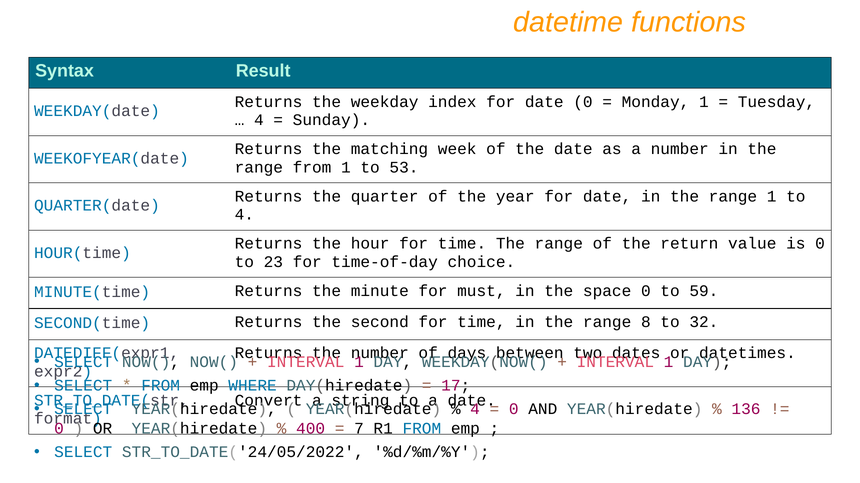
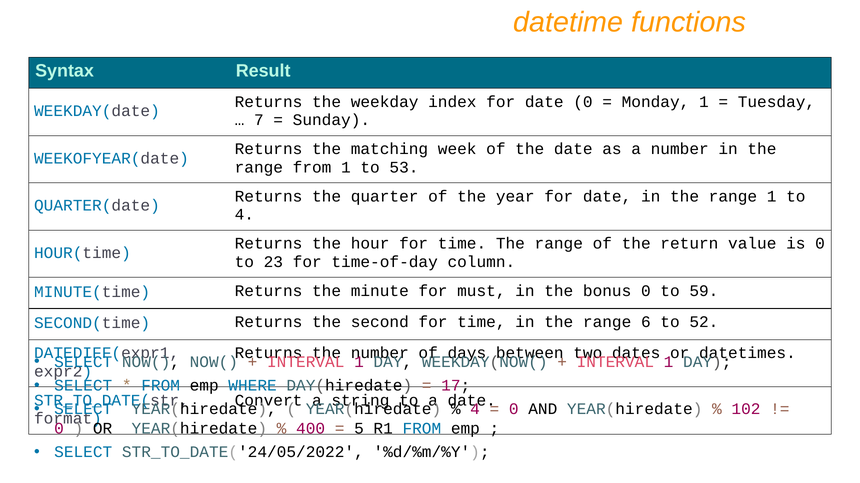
4 at (259, 120): 4 -> 7
choice: choice -> column
space: space -> bonus
8: 8 -> 6
32: 32 -> 52
136: 136 -> 102
7: 7 -> 5
